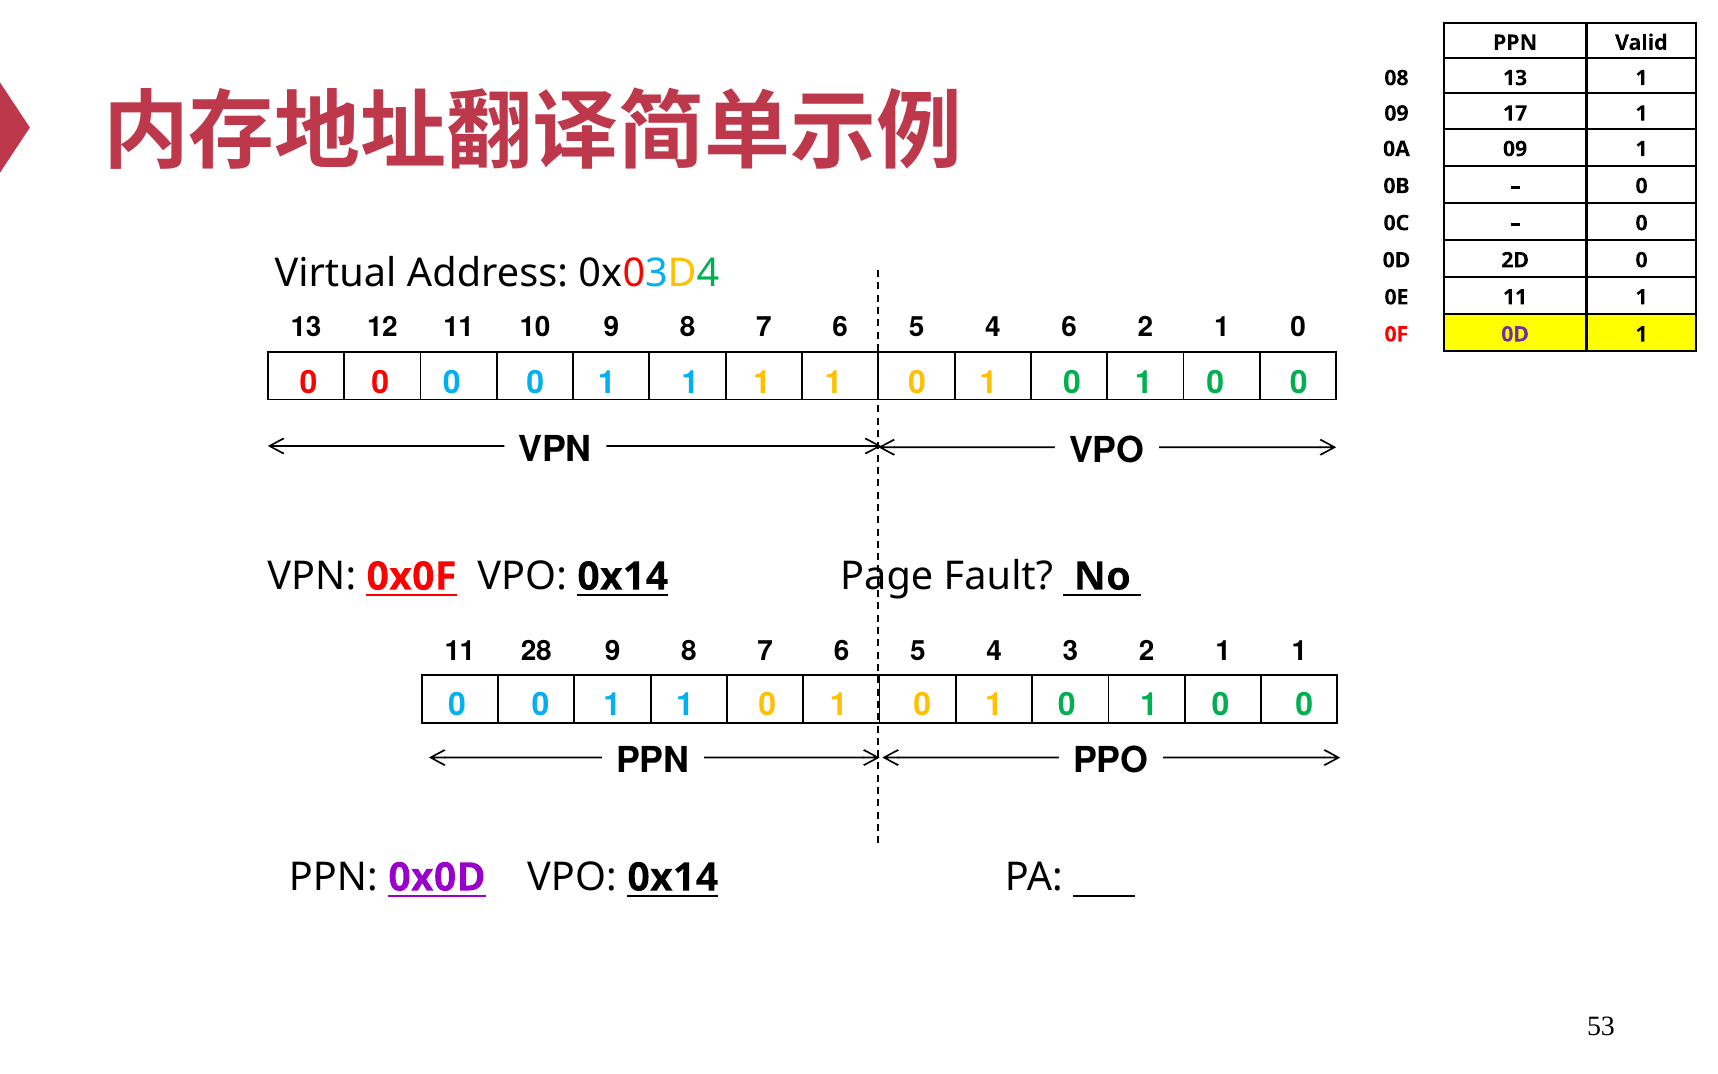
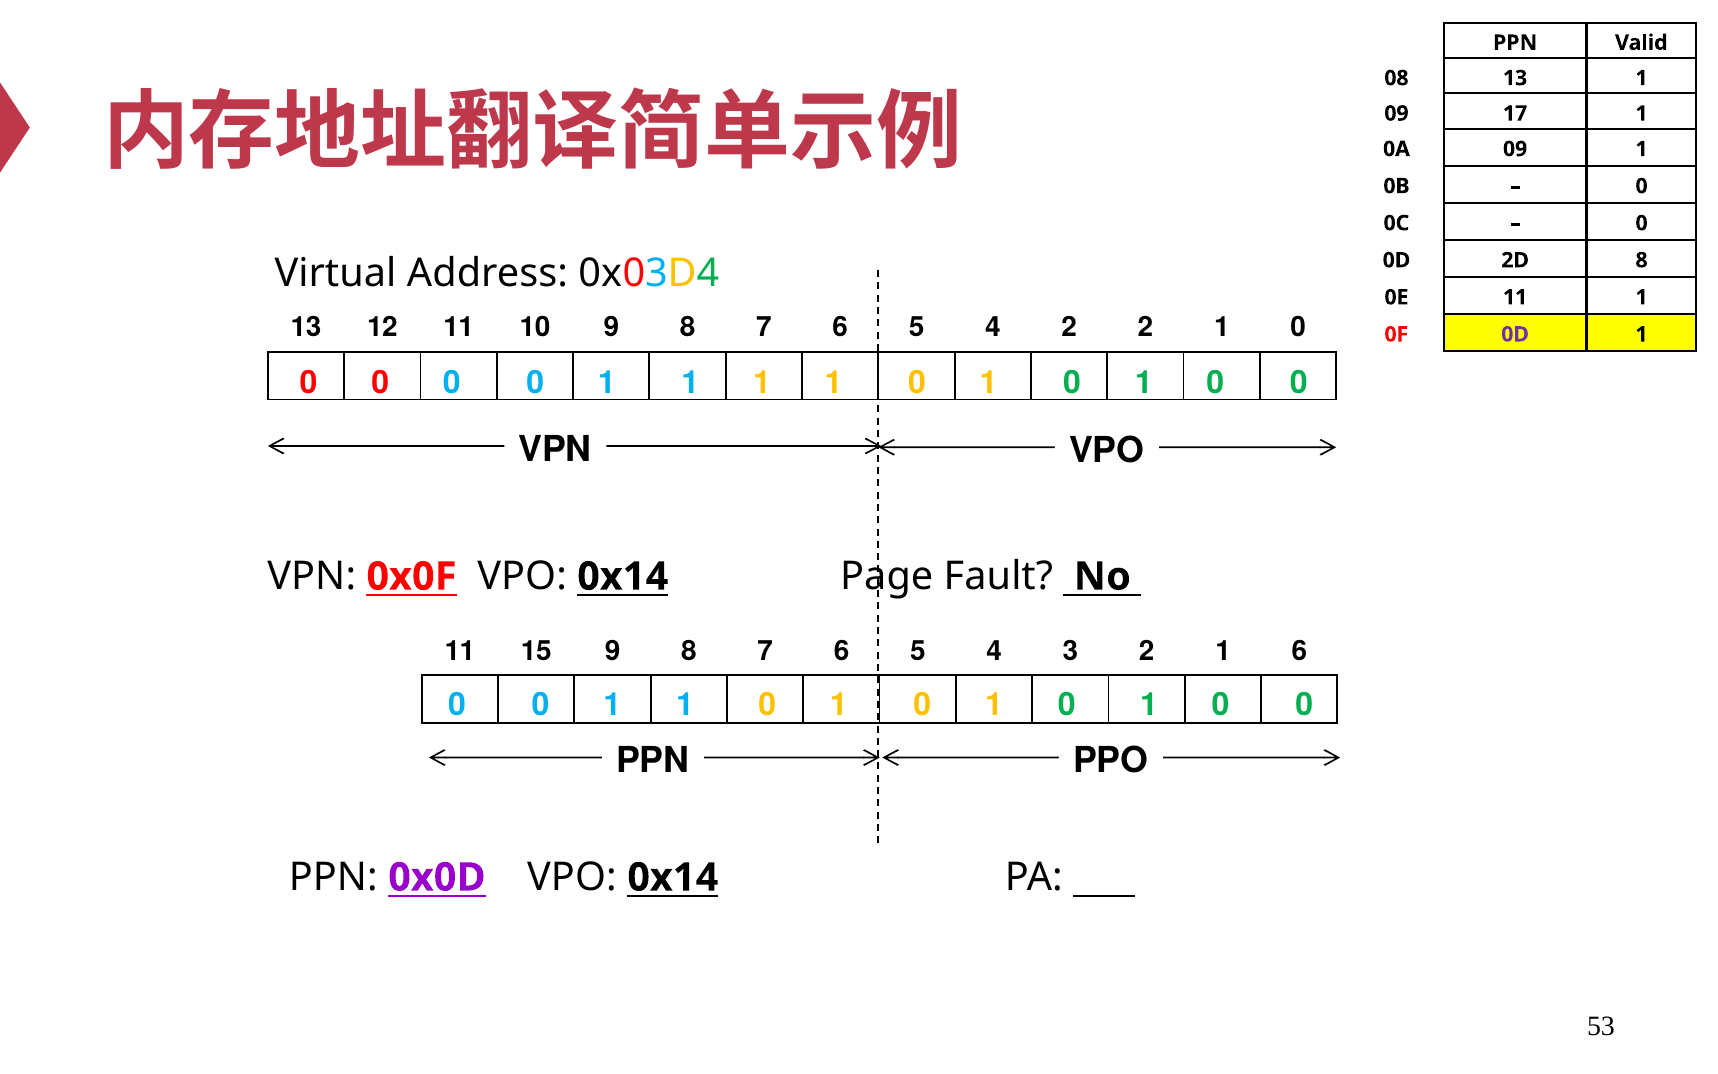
2D 0: 0 -> 8
4 6: 6 -> 2
28: 28 -> 15
2 1 1: 1 -> 6
